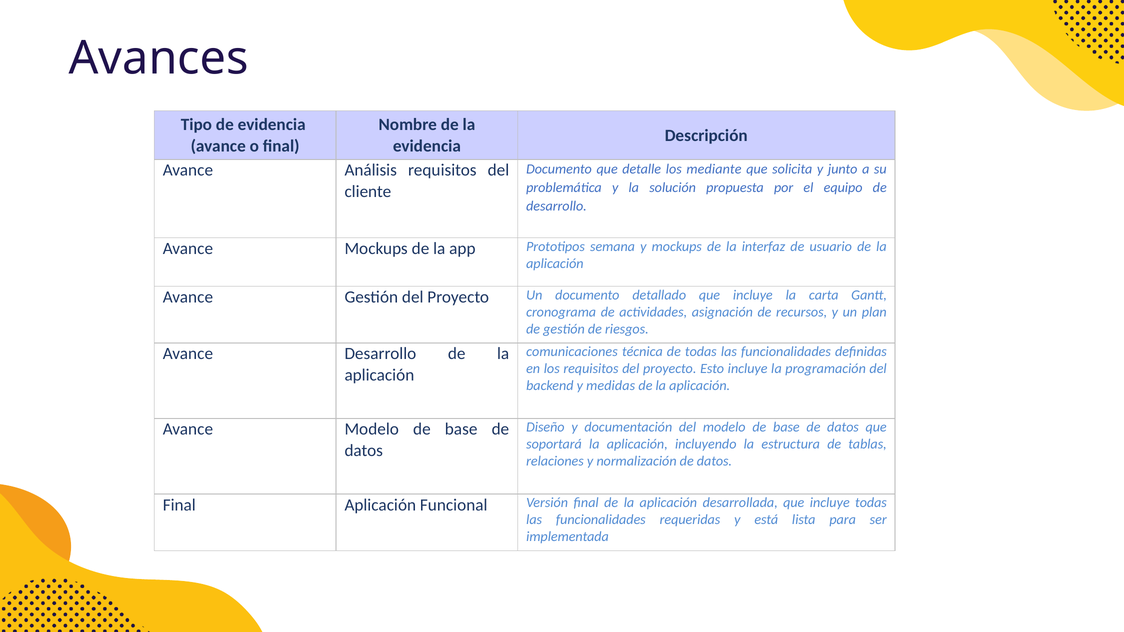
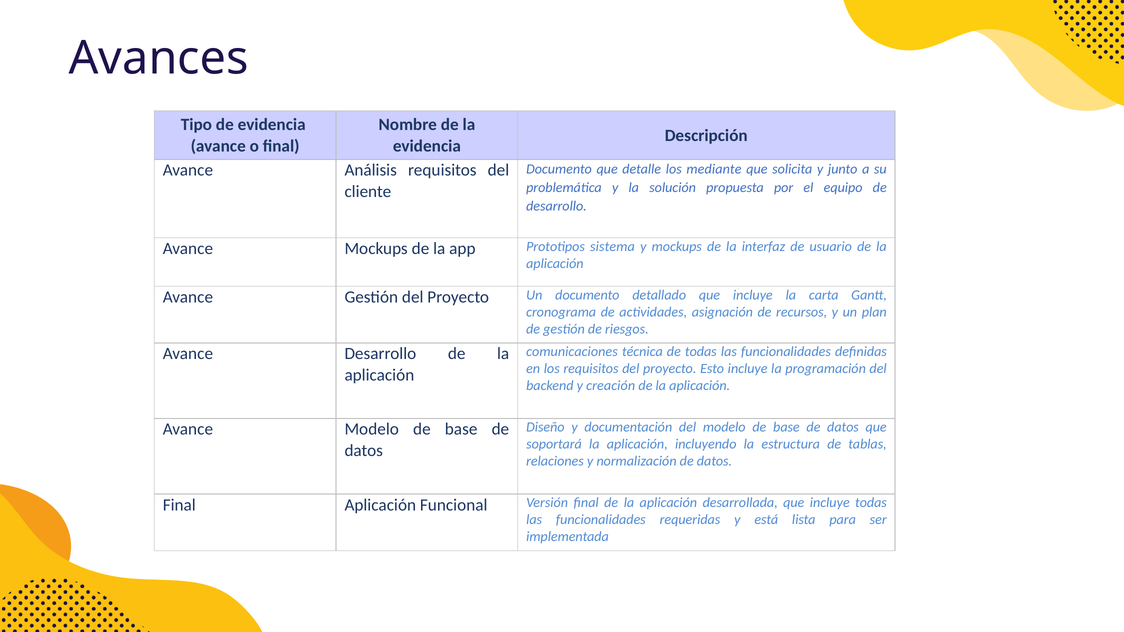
semana: semana -> sistema
medidas: medidas -> creación
